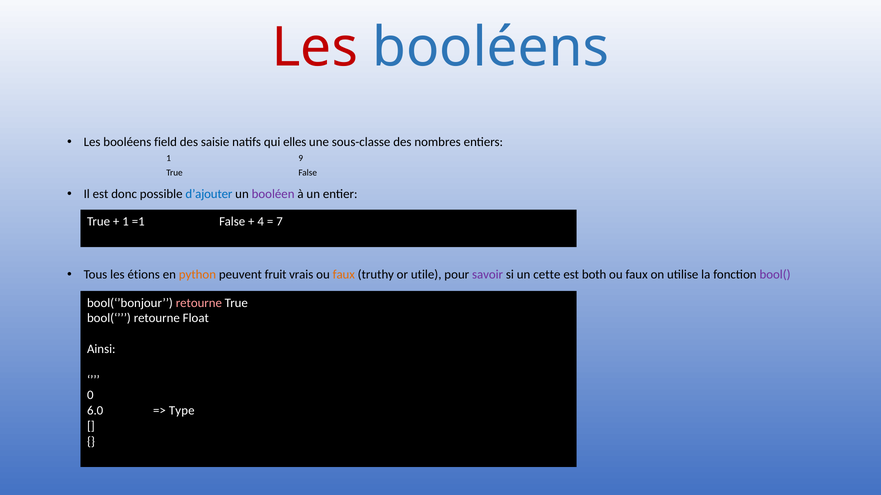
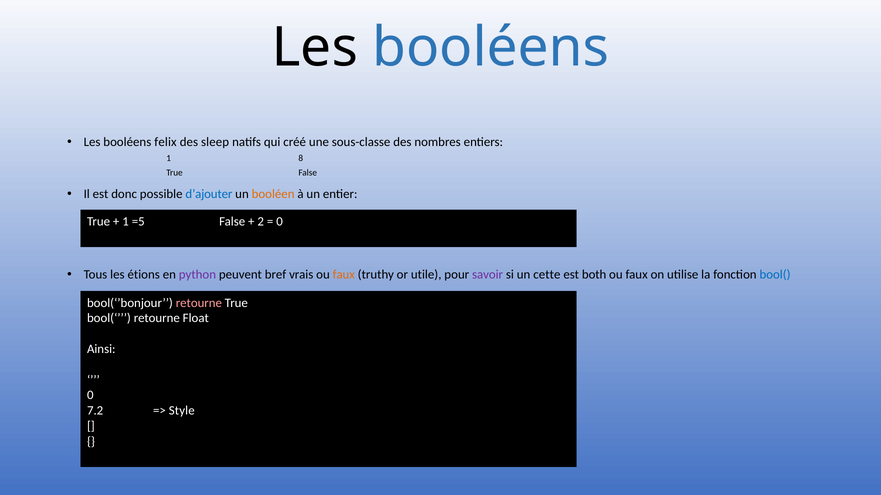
Les at (315, 48) colour: red -> black
field: field -> felix
saisie: saisie -> sleep
elles: elles -> créé
9: 9 -> 8
booléen colour: purple -> orange
=1: =1 -> =5
4: 4 -> 2
7 at (280, 222): 7 -> 0
python colour: orange -> purple
fruit: fruit -> bref
bool( colour: purple -> blue
6.0: 6.0 -> 7.2
Type: Type -> Style
